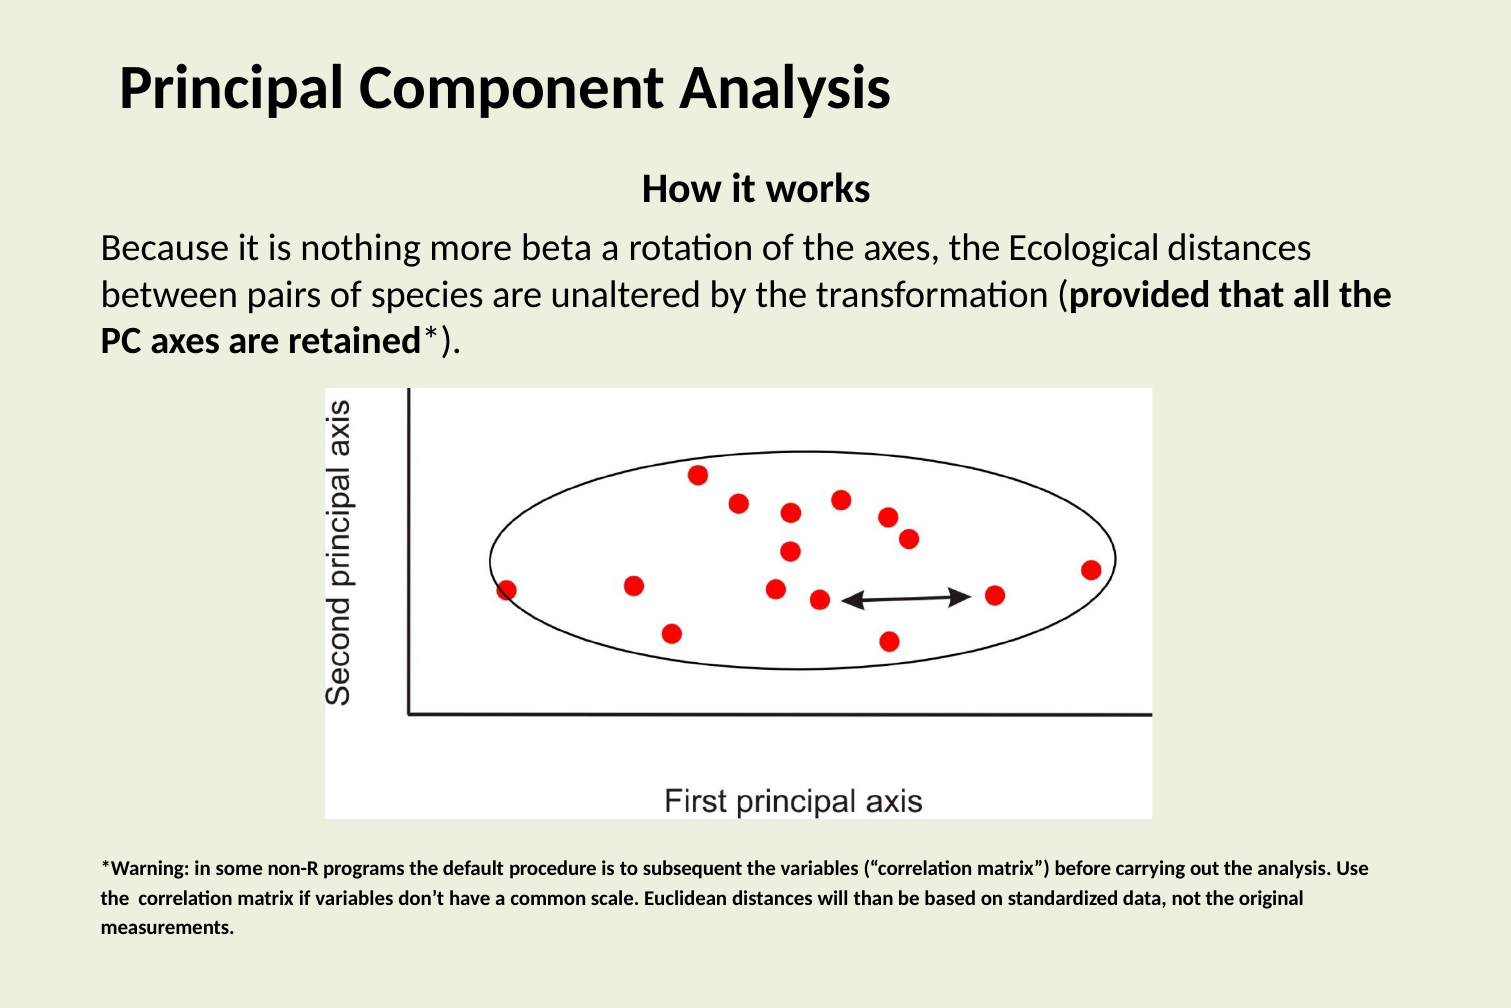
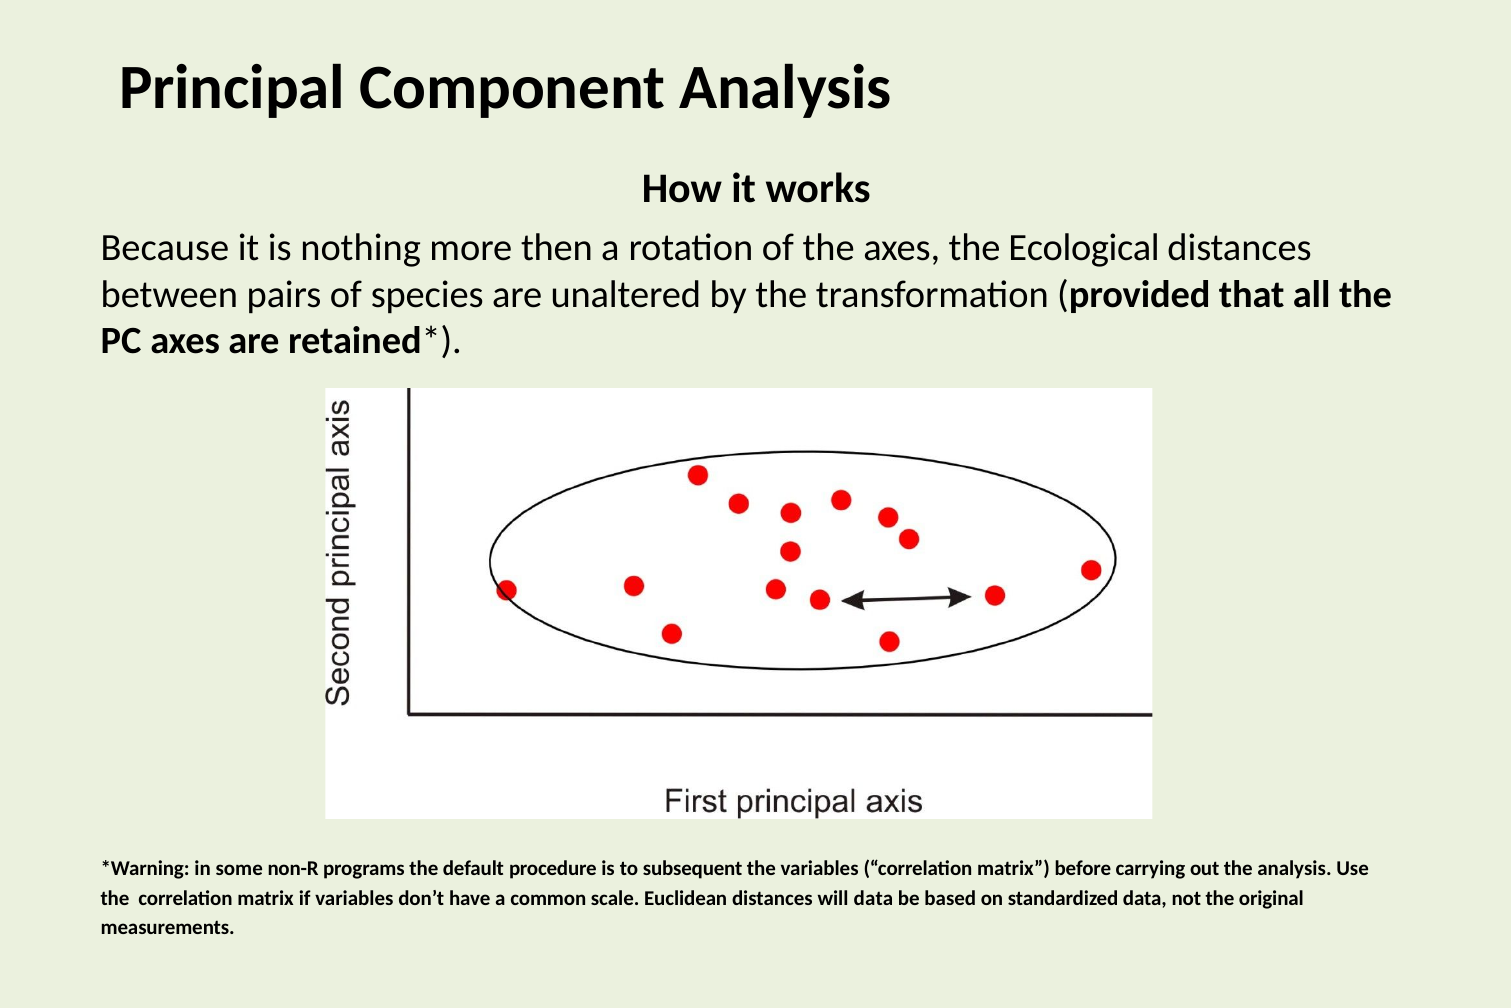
beta: beta -> then
will than: than -> data
